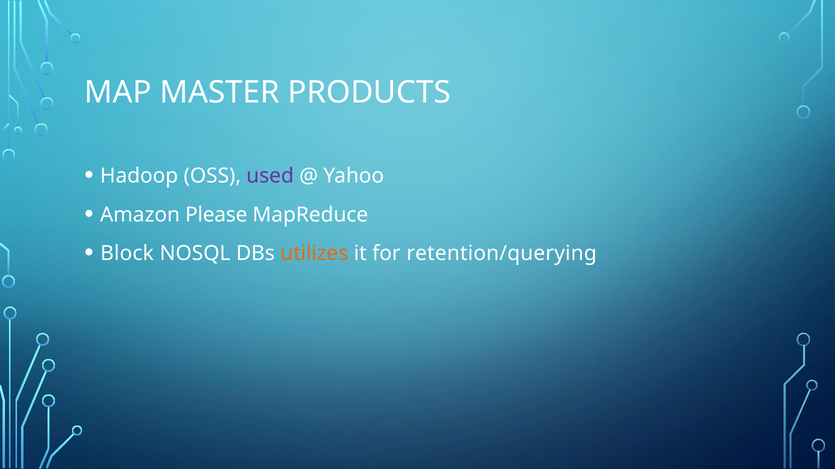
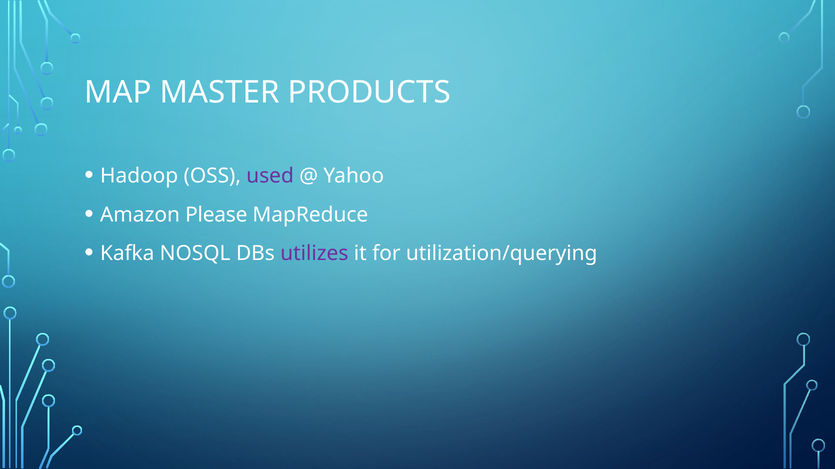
Block: Block -> Kafka
utilizes colour: orange -> purple
retention/querying: retention/querying -> utilization/querying
